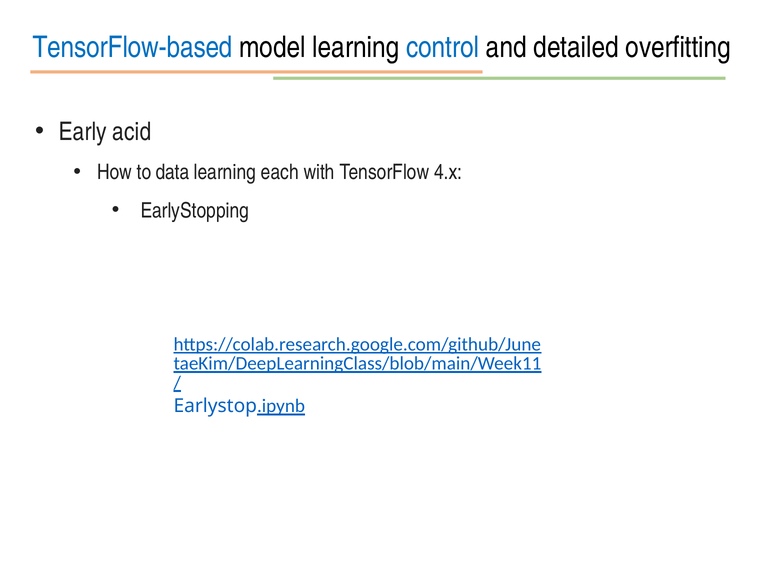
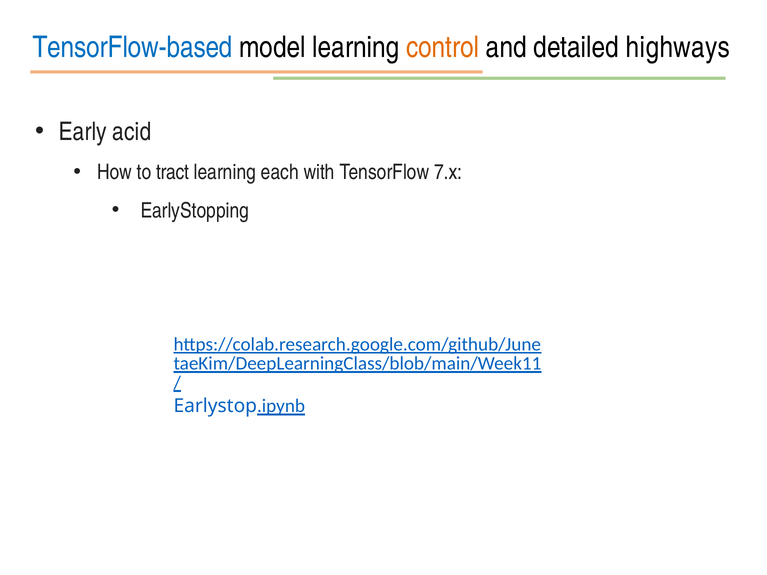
control colour: blue -> orange
overfitting: overfitting -> highways
data: data -> tract
4.x: 4.x -> 7.x
